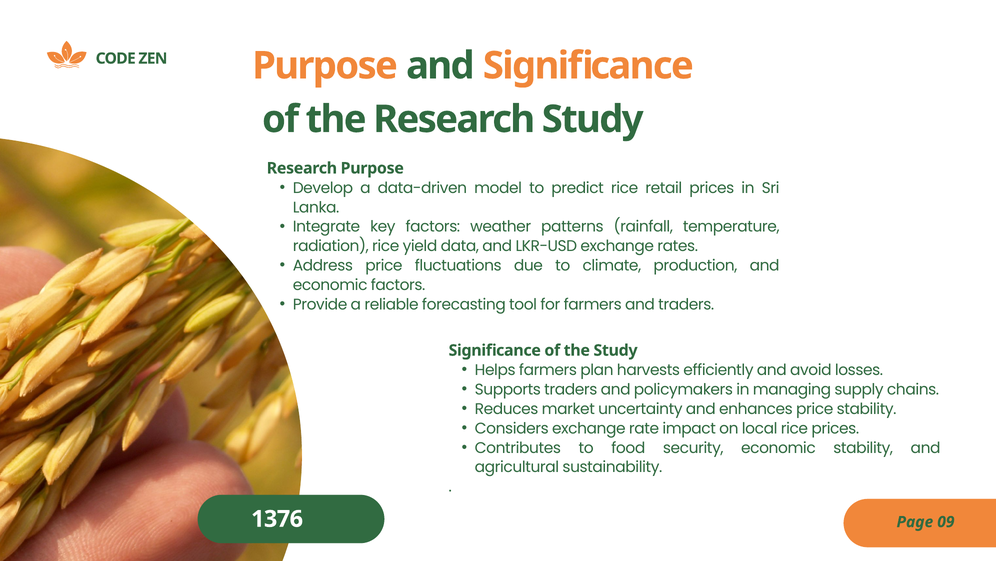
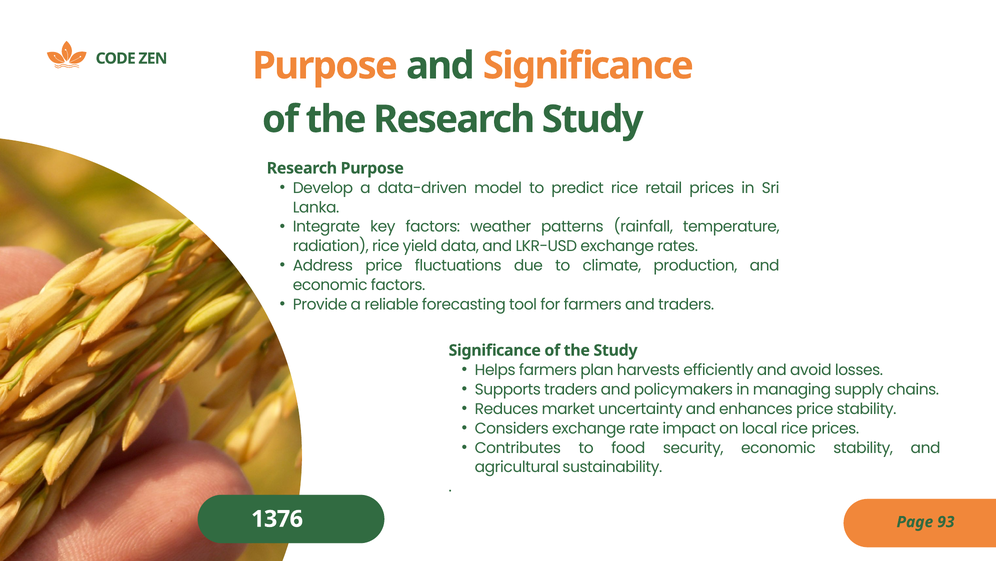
09: 09 -> 93
